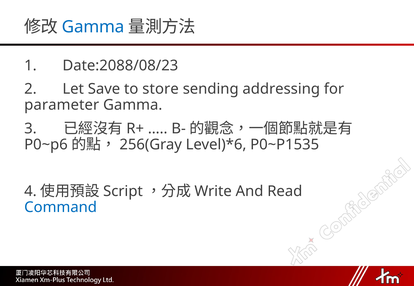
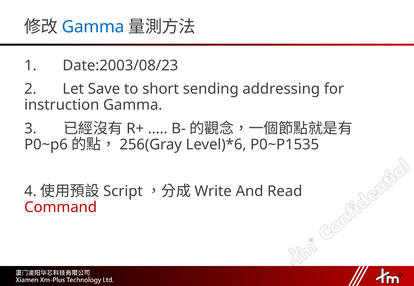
Date:2088/08/23: Date:2088/08/23 -> Date:2003/08/23
store: store -> short
parameter: parameter -> instruction
Command colour: blue -> red
